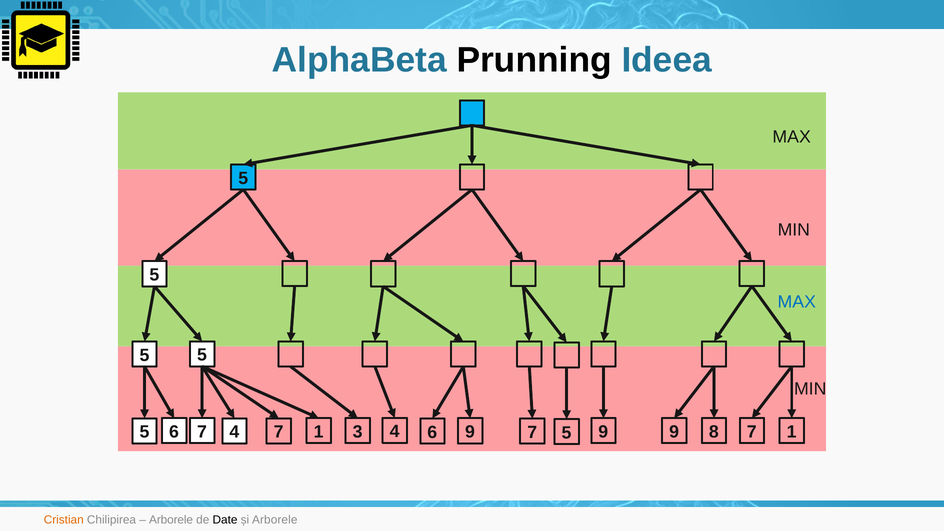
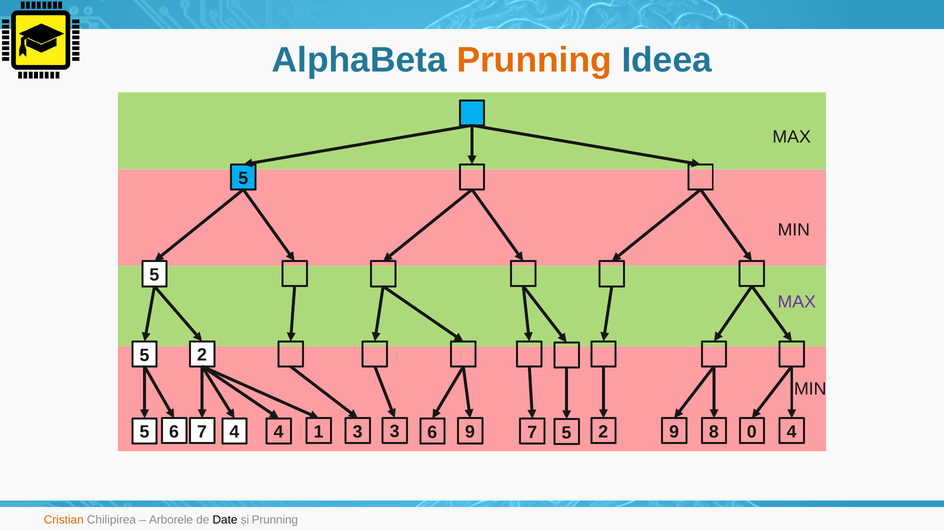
Prunning at (534, 60) colour: black -> orange
MAX at (797, 302) colour: blue -> purple
5 at (202, 355): 5 -> 2
3 9: 9 -> 2
5 7: 7 -> 4
4 1 4: 4 -> 3
9 7: 7 -> 0
9 1: 1 -> 4
și Arborele: Arborele -> Prunning
